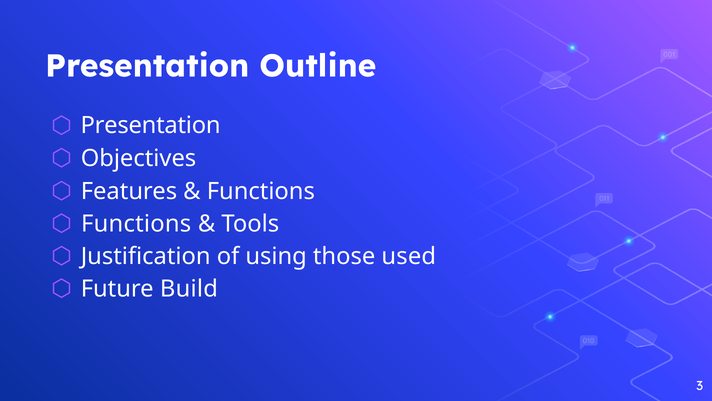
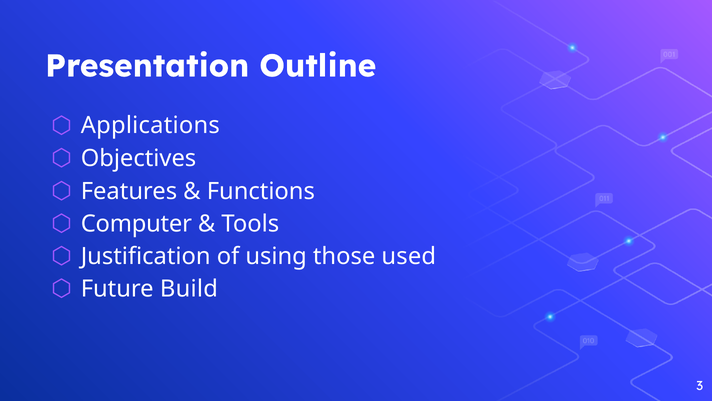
Presentation at (151, 125): Presentation -> Applications
Functions at (136, 223): Functions -> Computer
